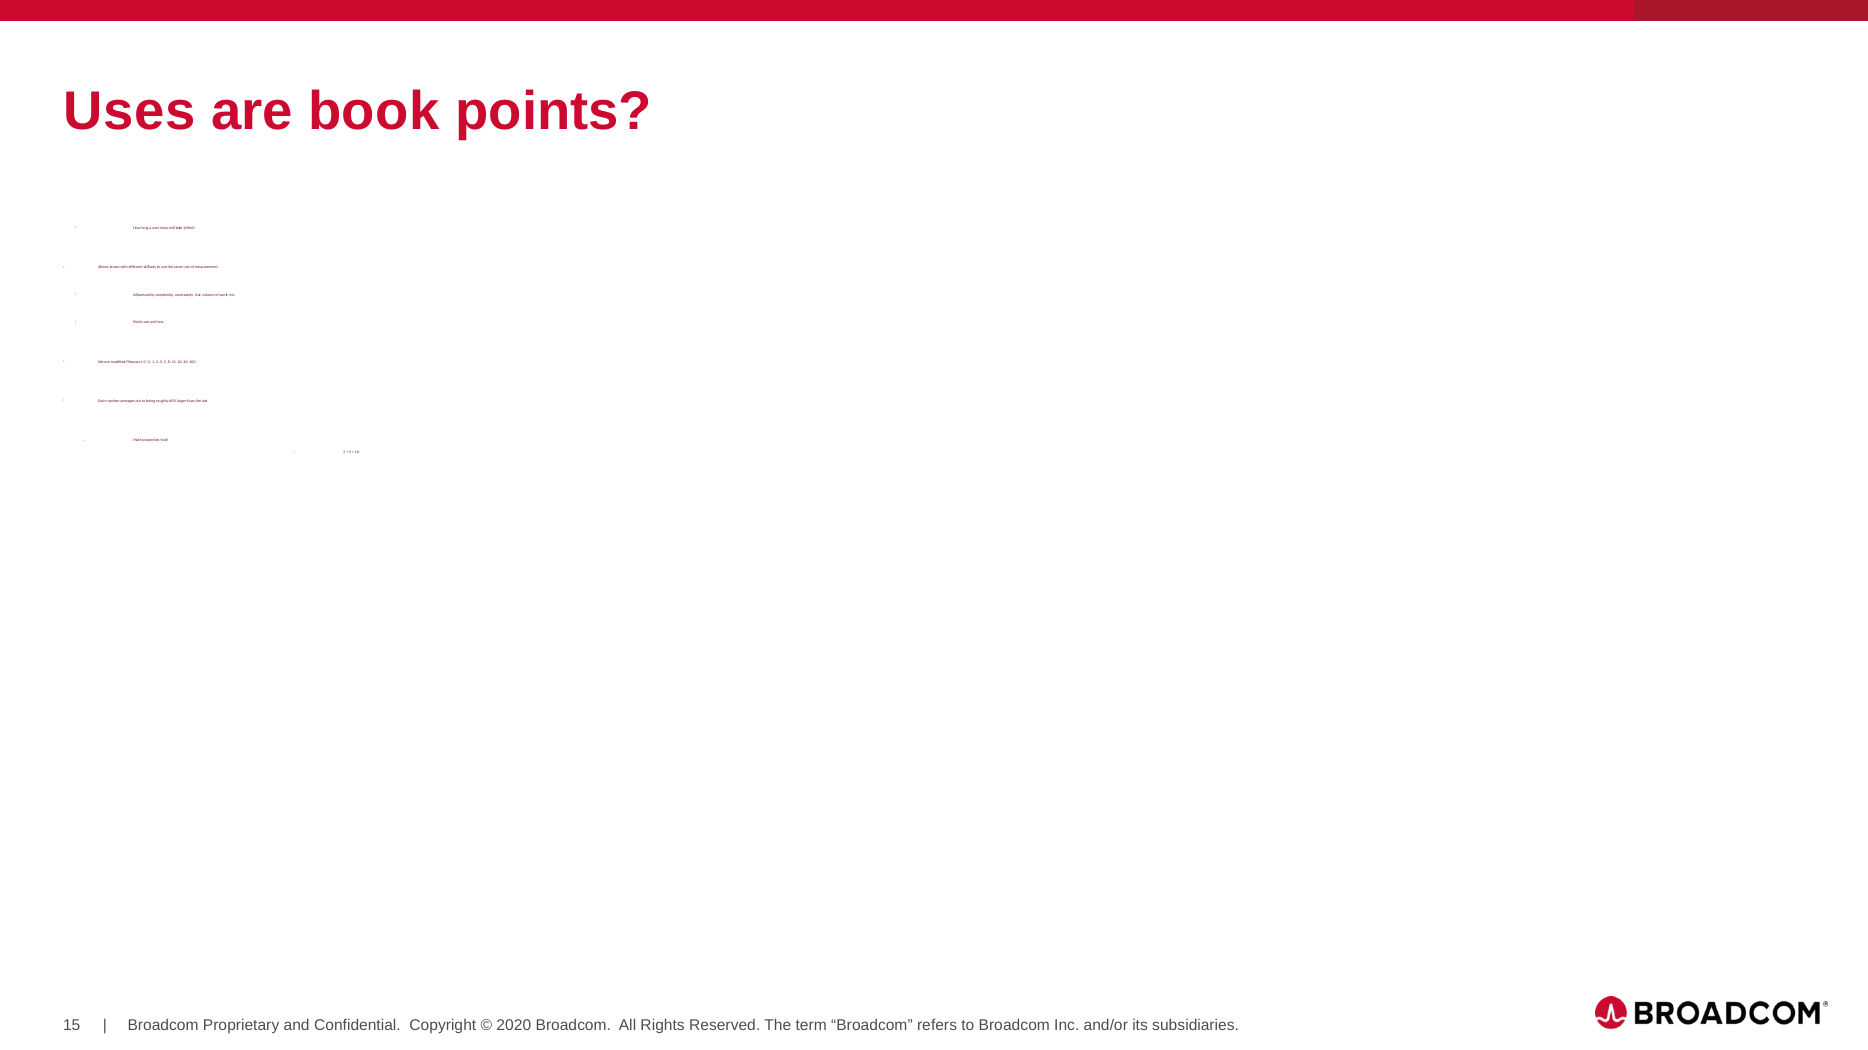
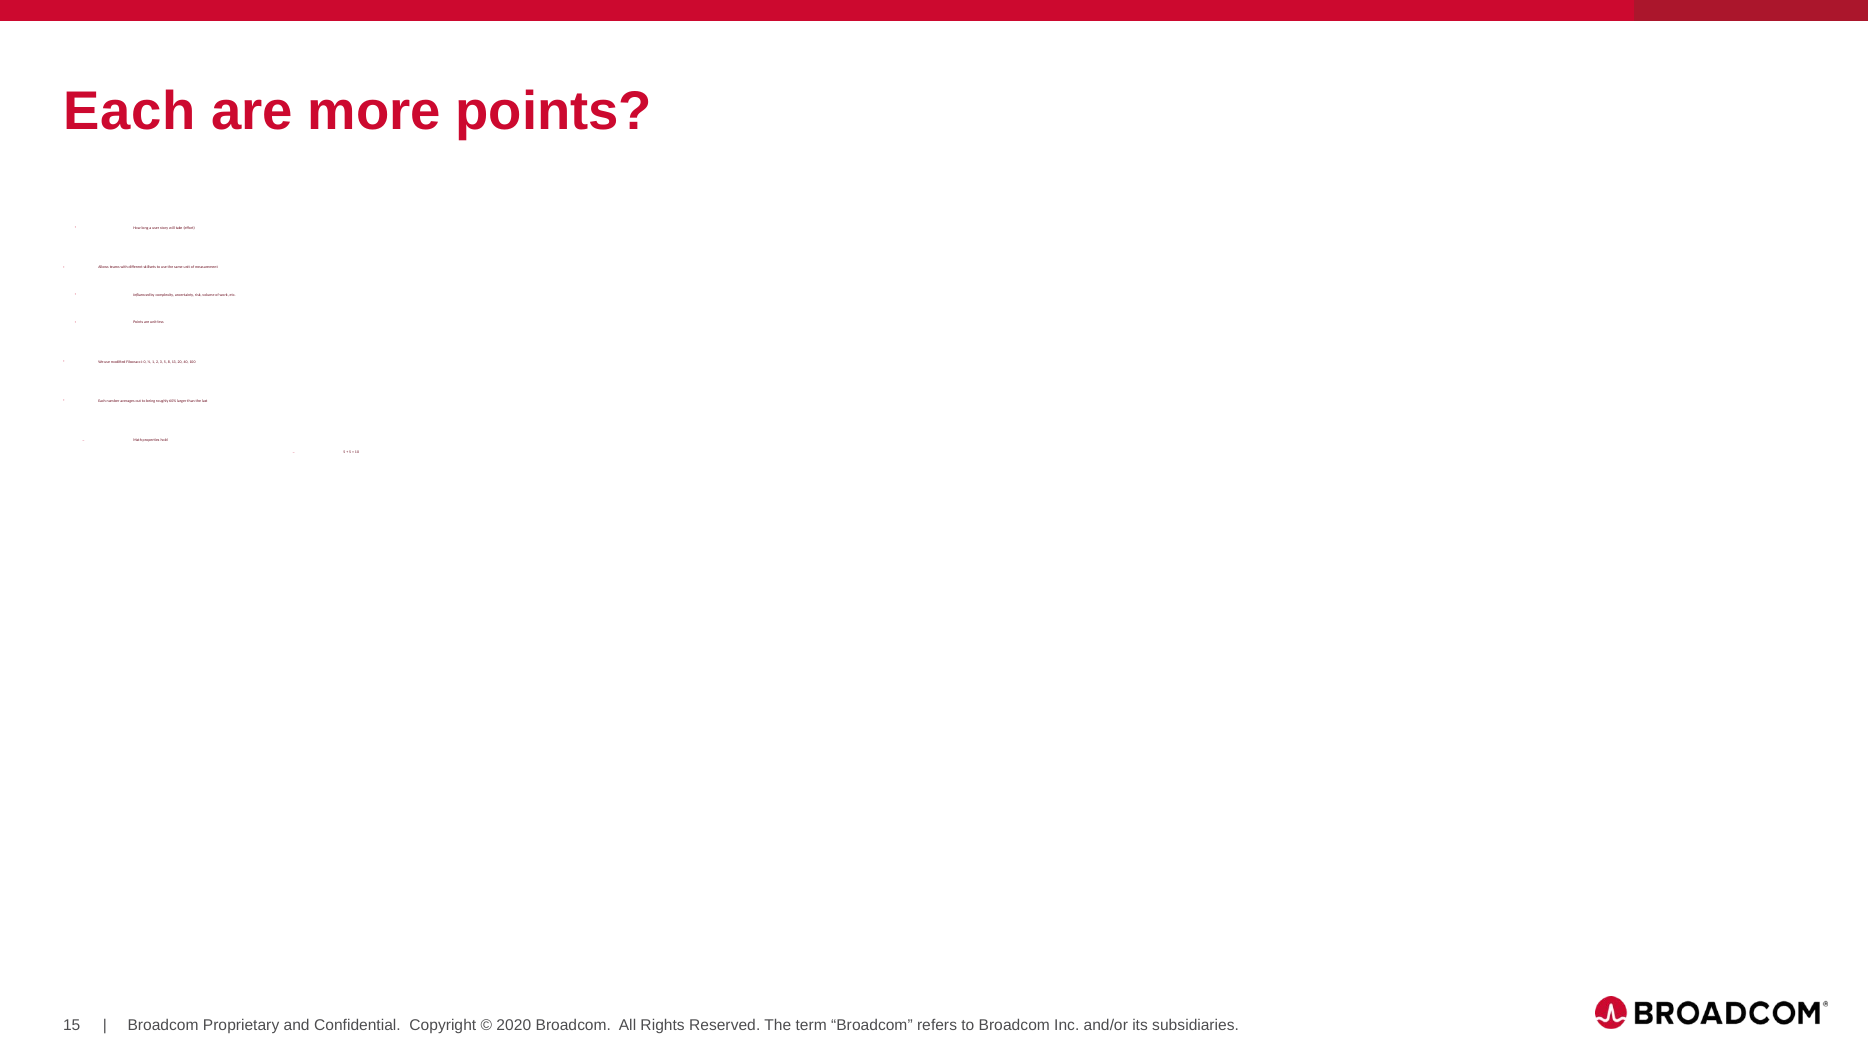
Uses at (129, 111): Uses -> Each
book: book -> more
